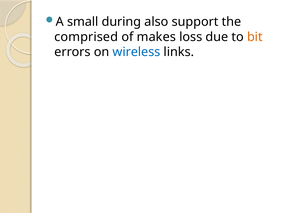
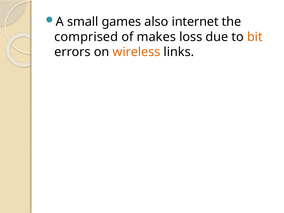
during: during -> games
support: support -> internet
wireless colour: blue -> orange
